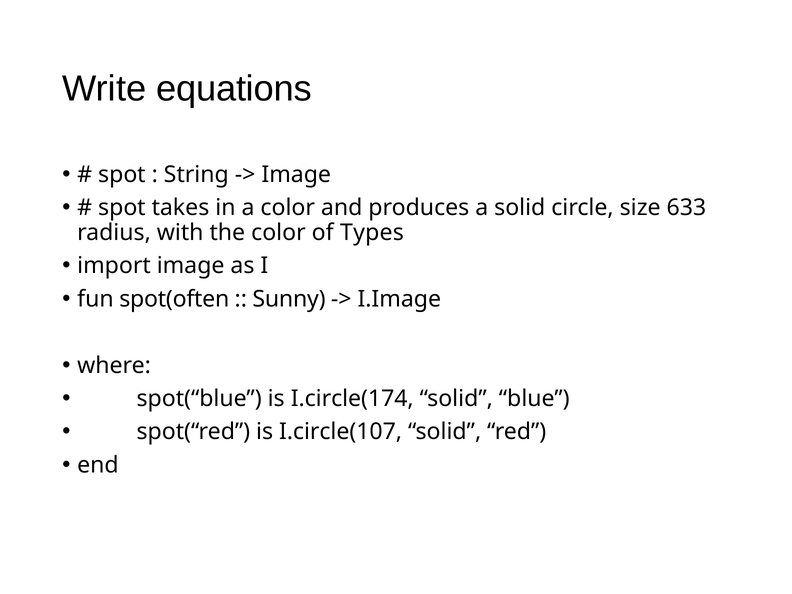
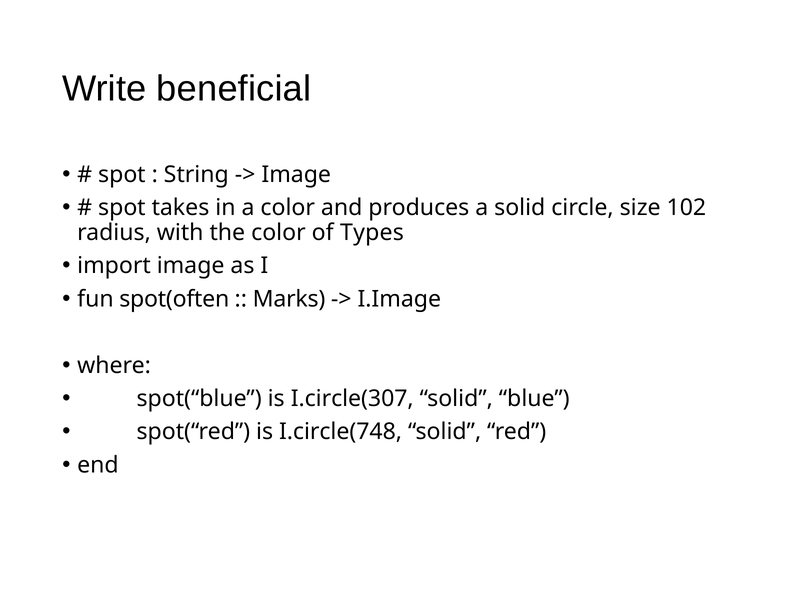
equations: equations -> beneficial
633: 633 -> 102
Sunny: Sunny -> Marks
I.circle(174: I.circle(174 -> I.circle(307
I.circle(107: I.circle(107 -> I.circle(748
